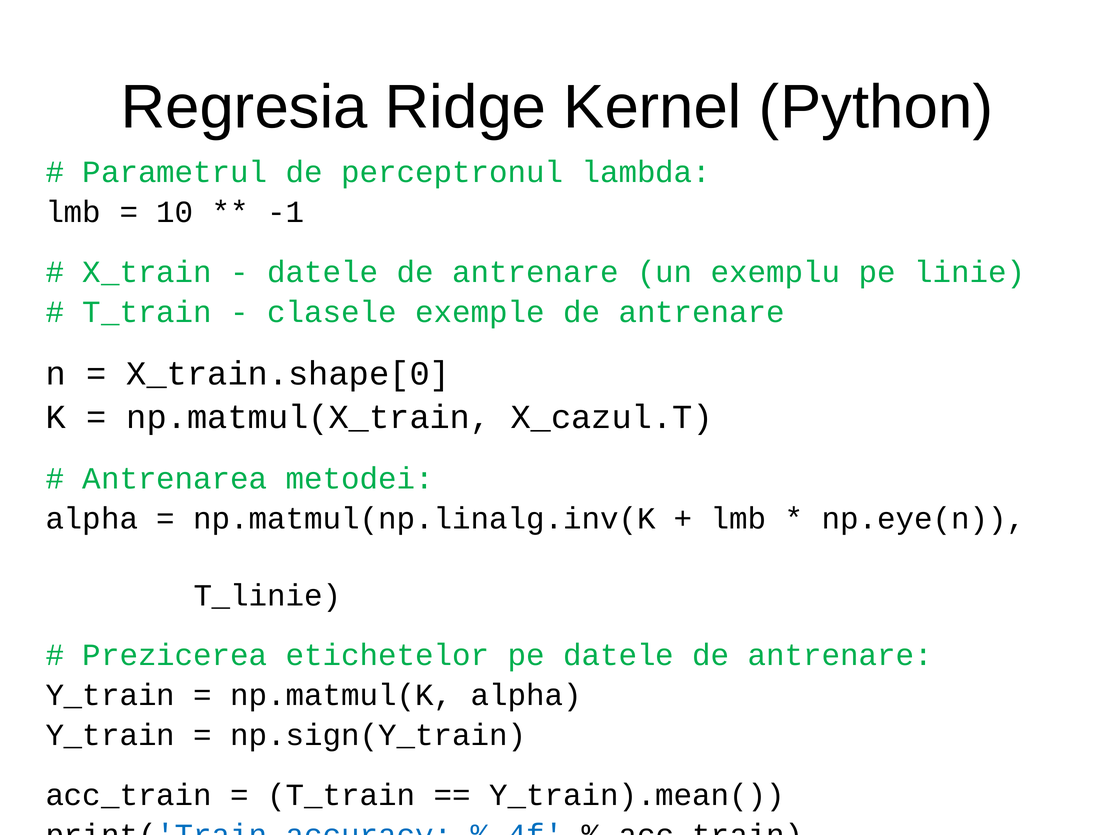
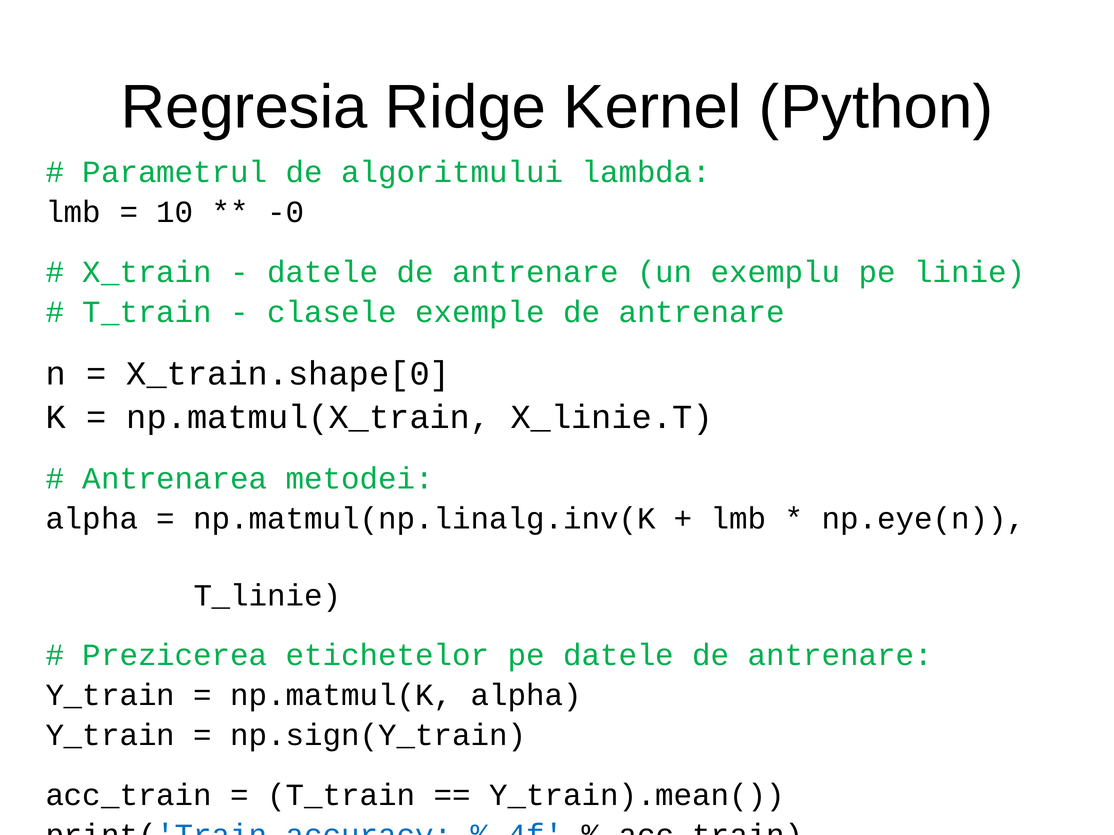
perceptronul: perceptronul -> algoritmului
-1: -1 -> -0
X_cazul.T: X_cazul.T -> X_linie.T
